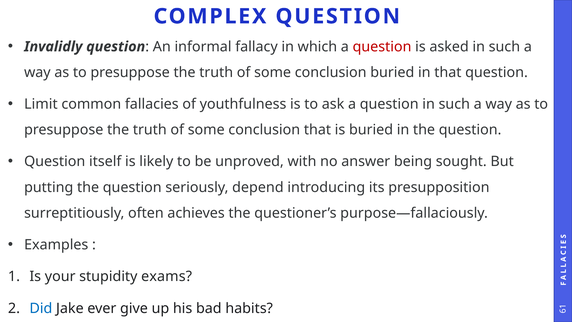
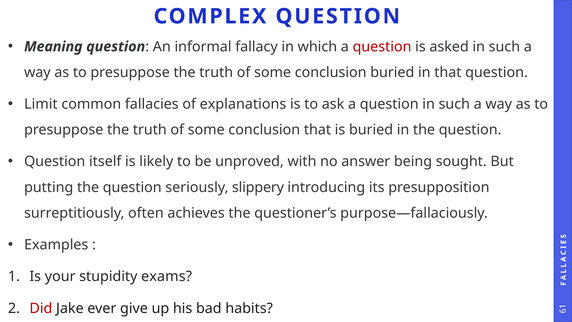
Invalidly: Invalidly -> Meaning
youthfulness: youthfulness -> explanations
depend: depend -> slippery
Did colour: blue -> red
